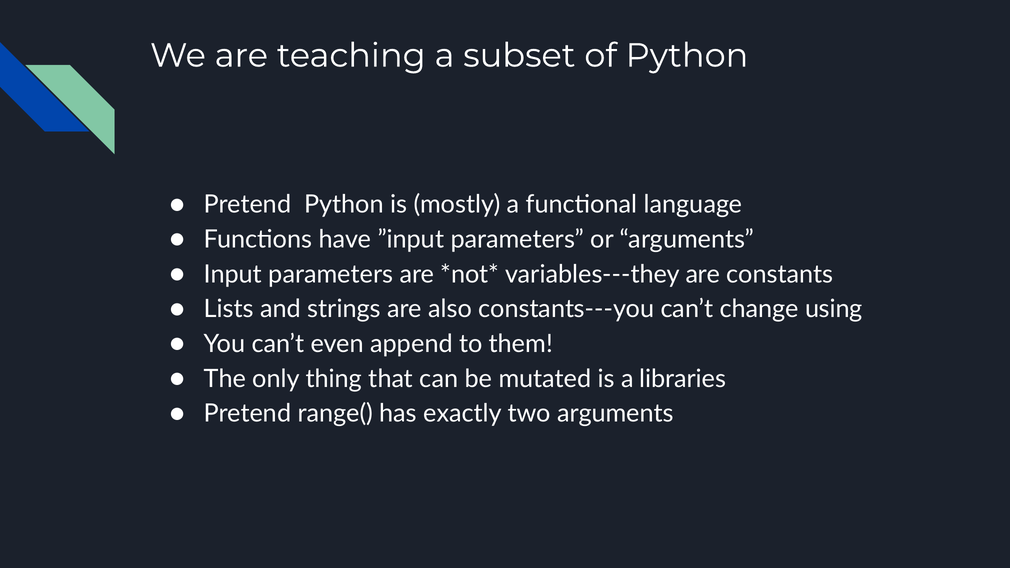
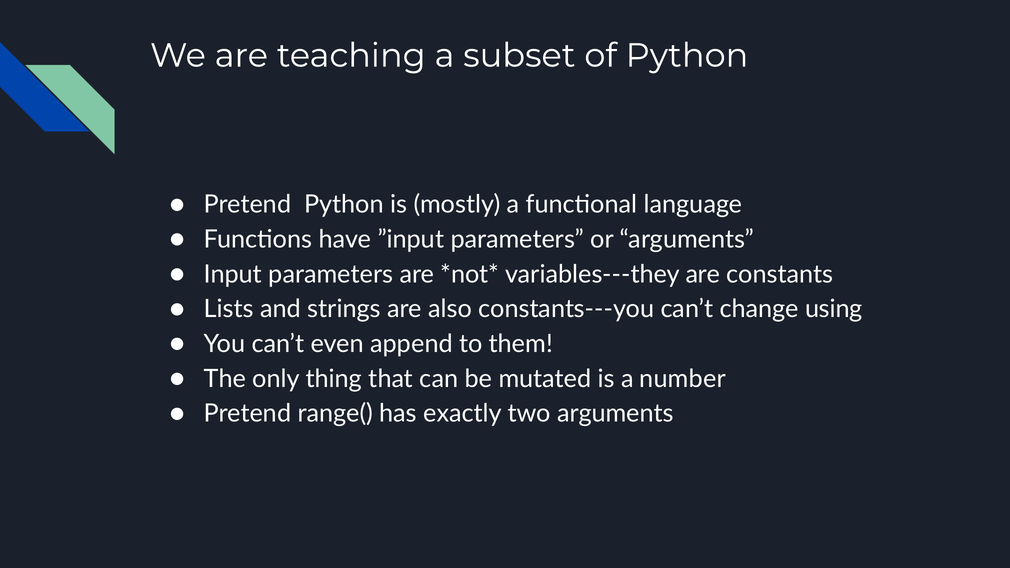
libraries: libraries -> number
